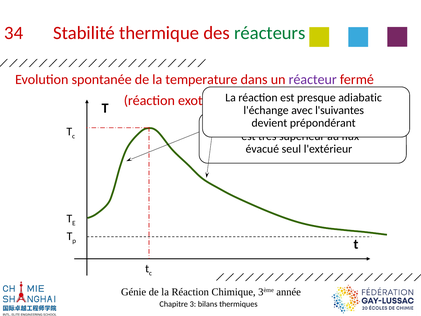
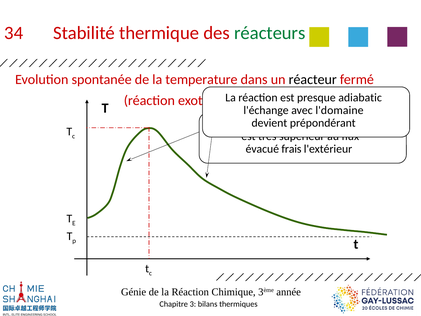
réacteur colour: purple -> black
l'suivantes: l'suivantes -> l'domaine
seul: seul -> frais
